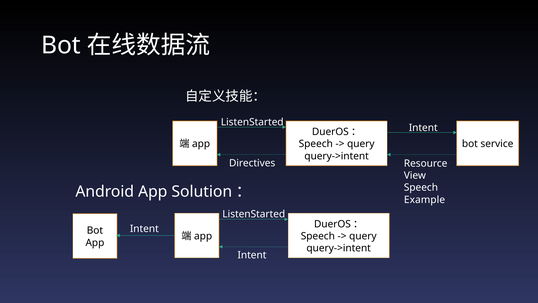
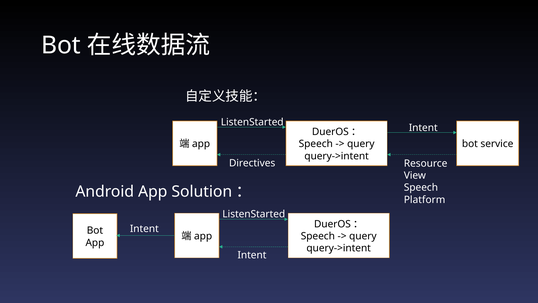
Example: Example -> Platform
